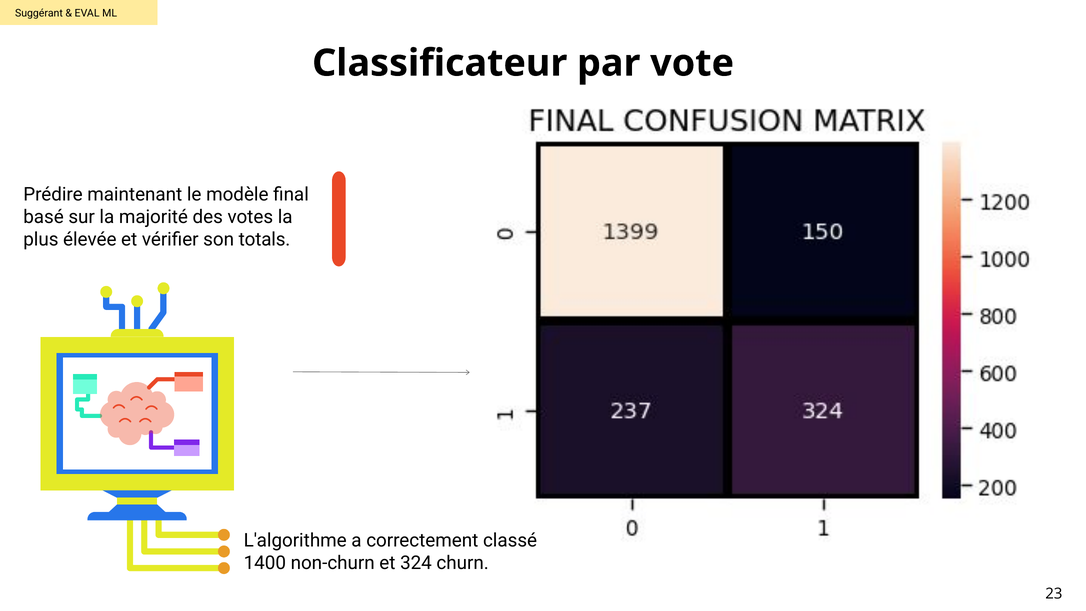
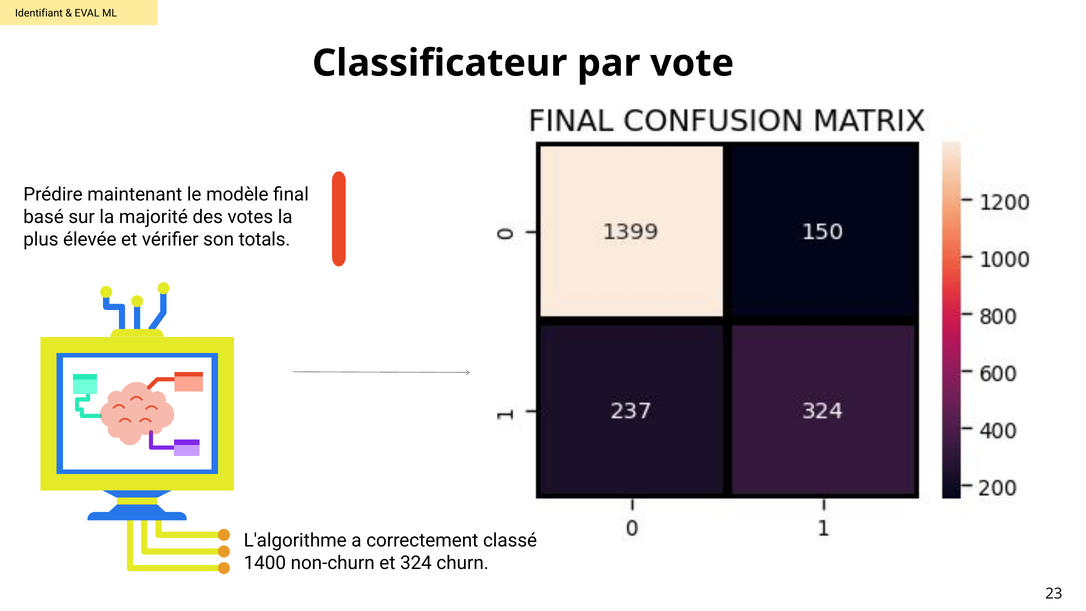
Suggérant: Suggérant -> Identifiant
